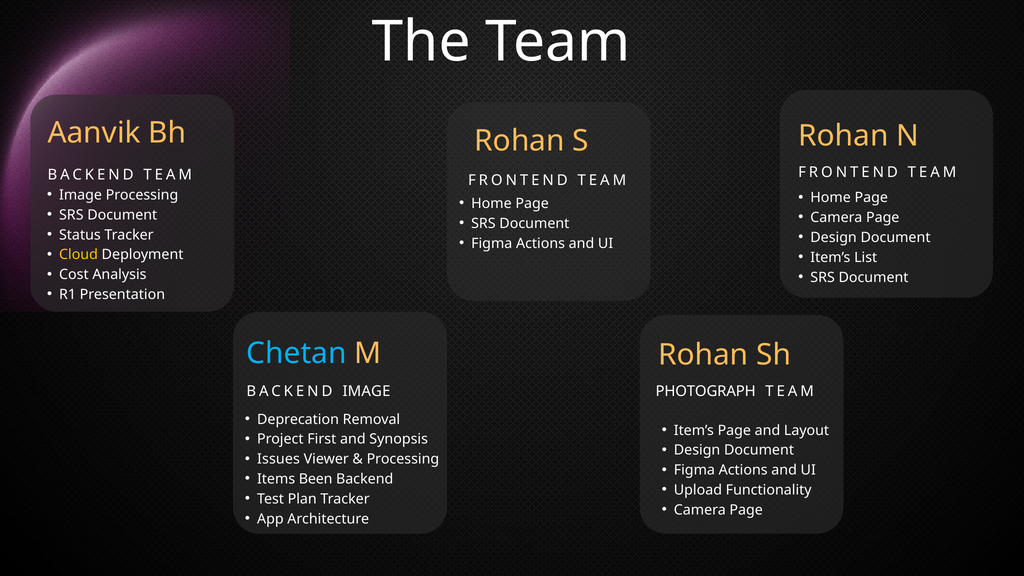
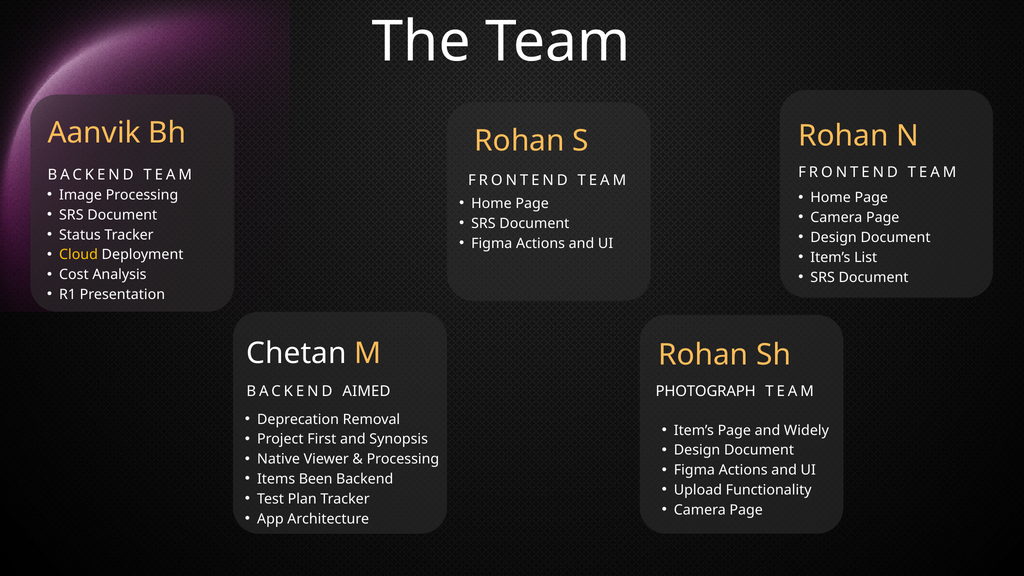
Chetan colour: light blue -> white
BACKEND IMAGE: IMAGE -> AIMED
Layout: Layout -> Widely
Issues: Issues -> Native
